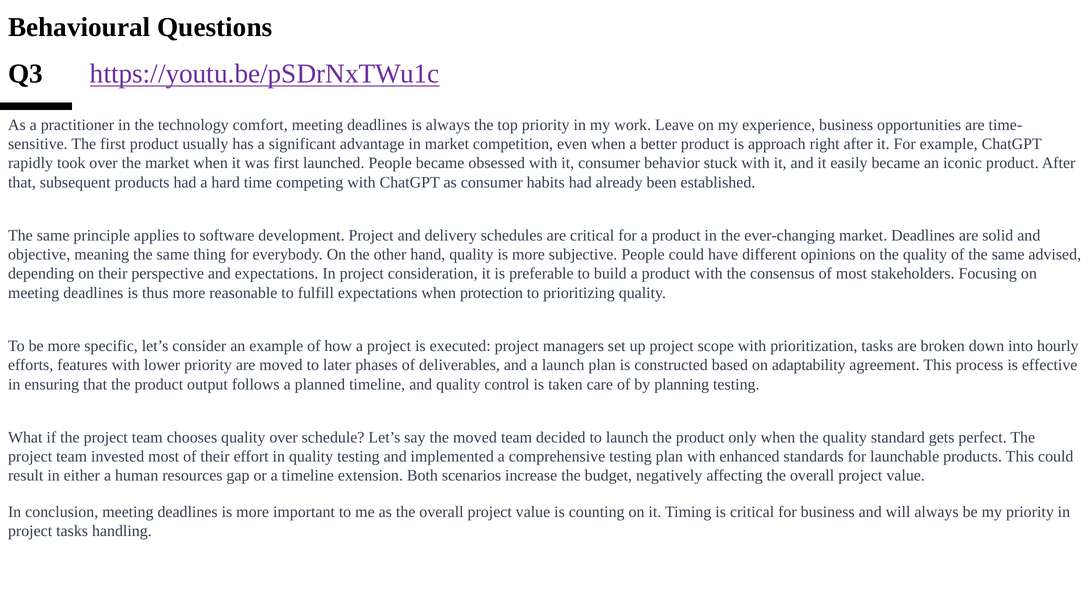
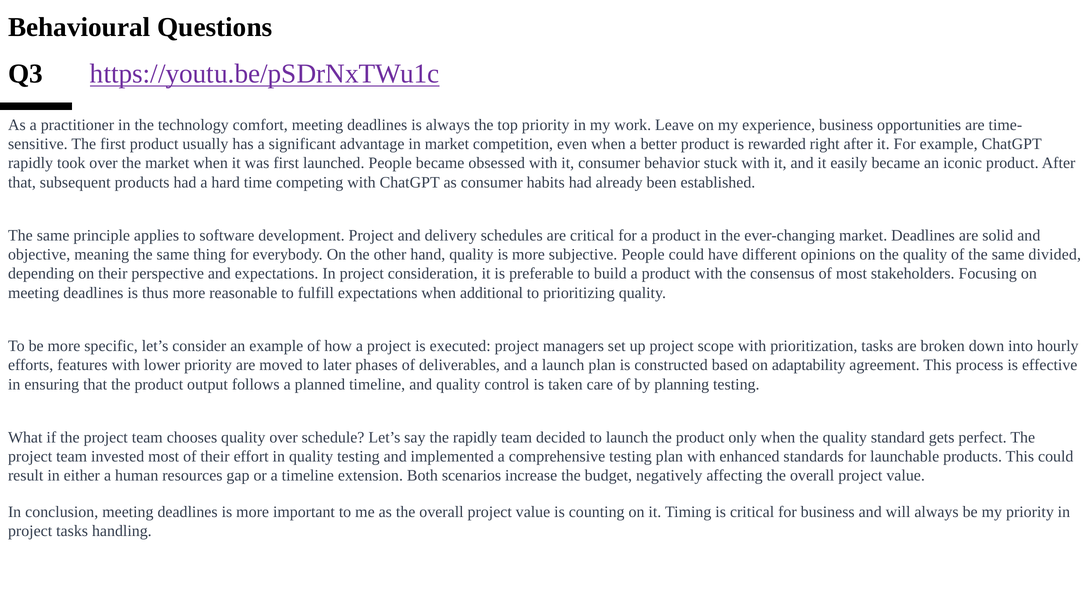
approach: approach -> rewarded
advised: advised -> divided
protection: protection -> additional
the moved: moved -> rapidly
